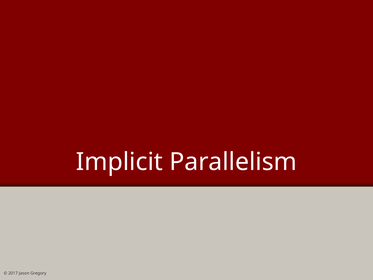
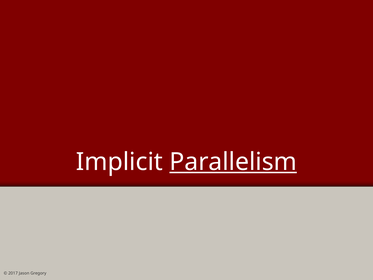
Parallelism underline: none -> present
